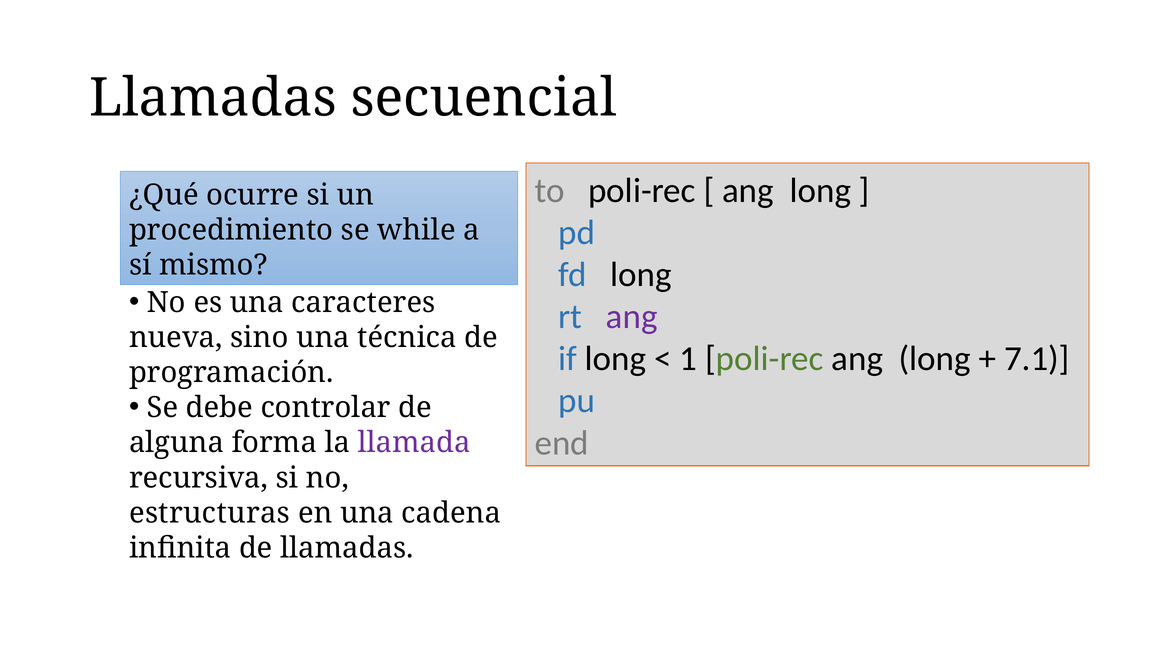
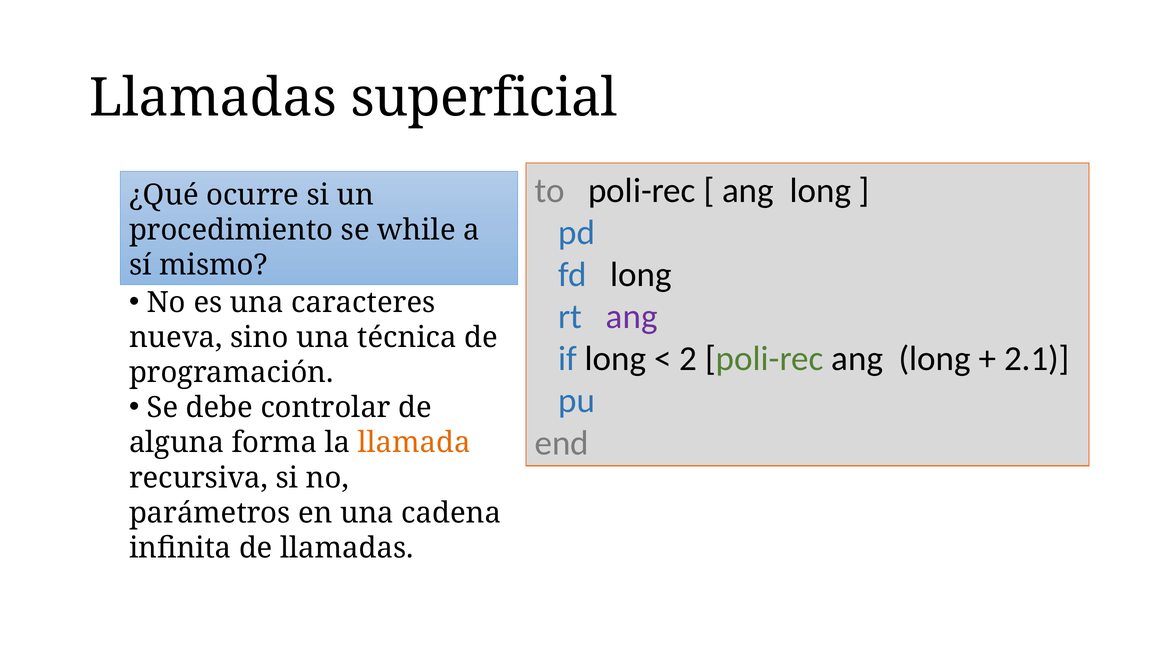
secuencial: secuencial -> superficial
1: 1 -> 2
7.1: 7.1 -> 2.1
llamada colour: purple -> orange
estructuras: estructuras -> parámetros
